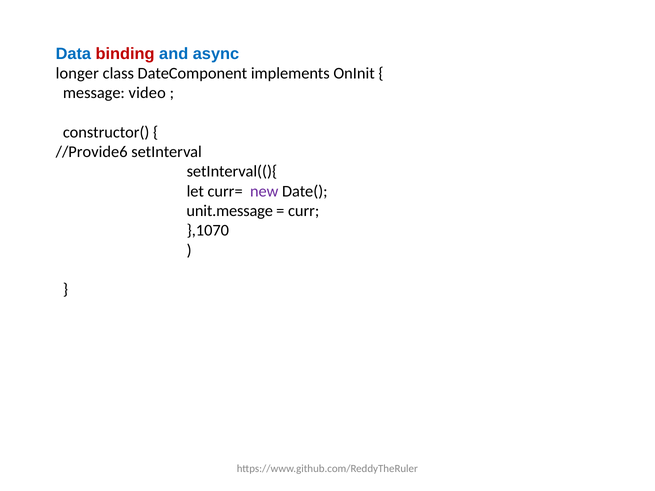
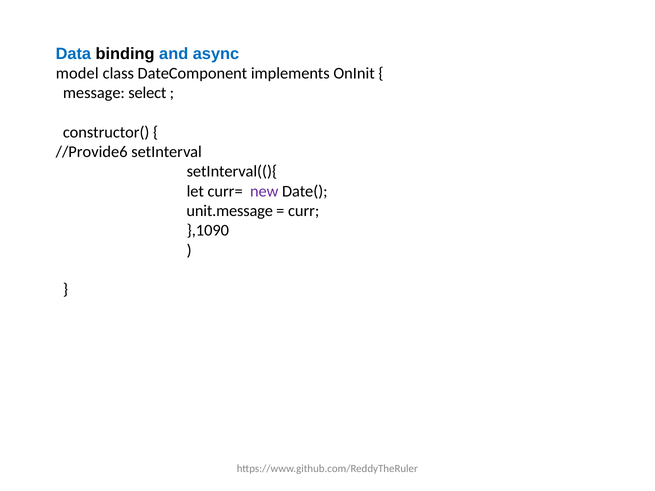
binding colour: red -> black
longer: longer -> model
video: video -> select
},1070: },1070 -> },1090
